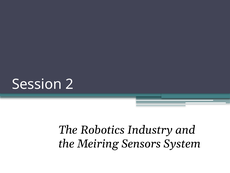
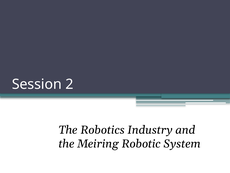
Sensors: Sensors -> Robotic
